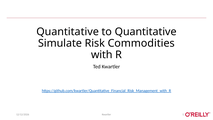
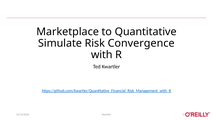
Quantitative at (68, 32): Quantitative -> Marketplace
Commodities: Commodities -> Convergence
